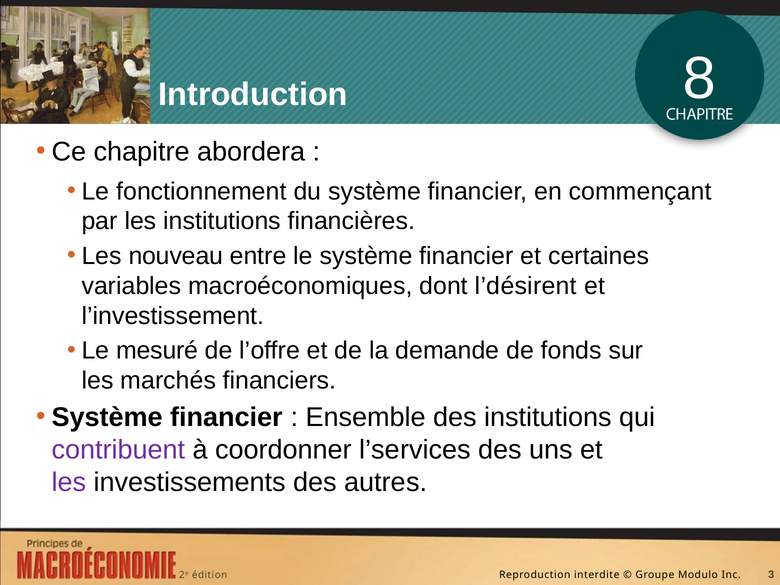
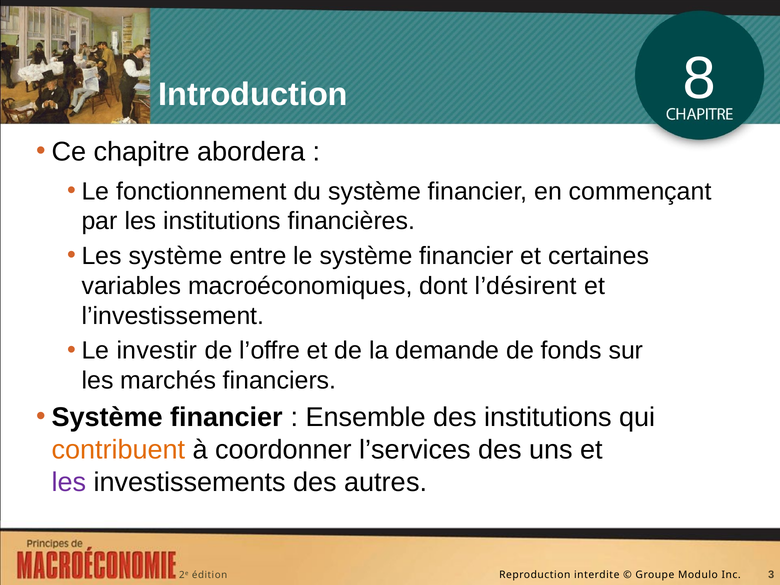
Les nouveau: nouveau -> système
mesuré: mesuré -> investir
contribuent colour: purple -> orange
